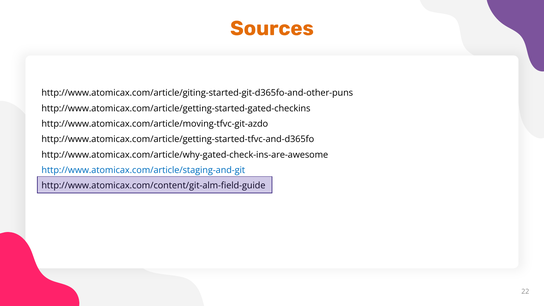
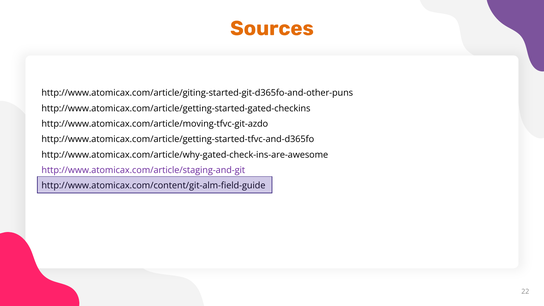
http://www.atomicax.com/article/staging-and-git colour: blue -> purple
